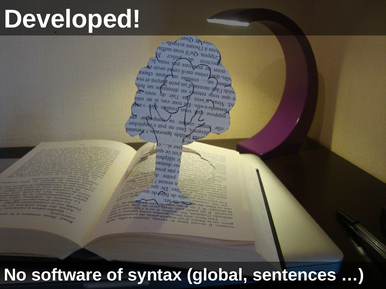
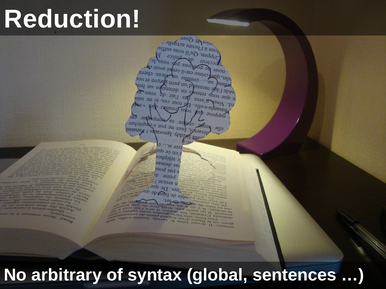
Developed: Developed -> Reduction
software: software -> arbitrary
